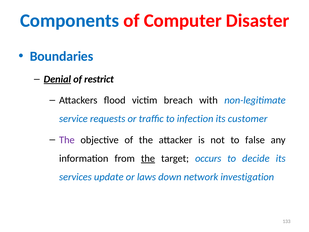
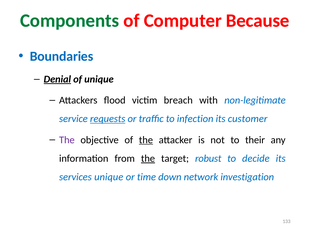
Components colour: blue -> green
Disaster: Disaster -> Because
of restrict: restrict -> unique
requests underline: none -> present
the at (146, 140) underline: none -> present
false: false -> their
occurs: occurs -> robust
services update: update -> unique
laws: laws -> time
